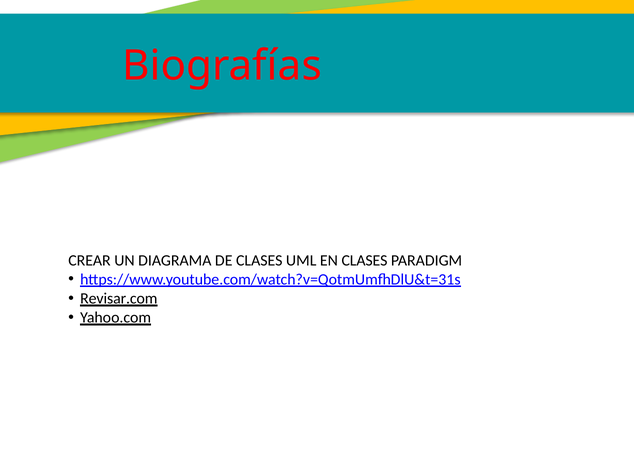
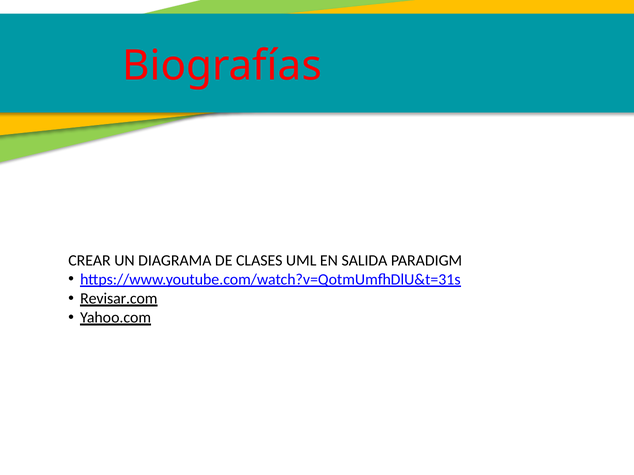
EN CLASES: CLASES -> SALIDA
